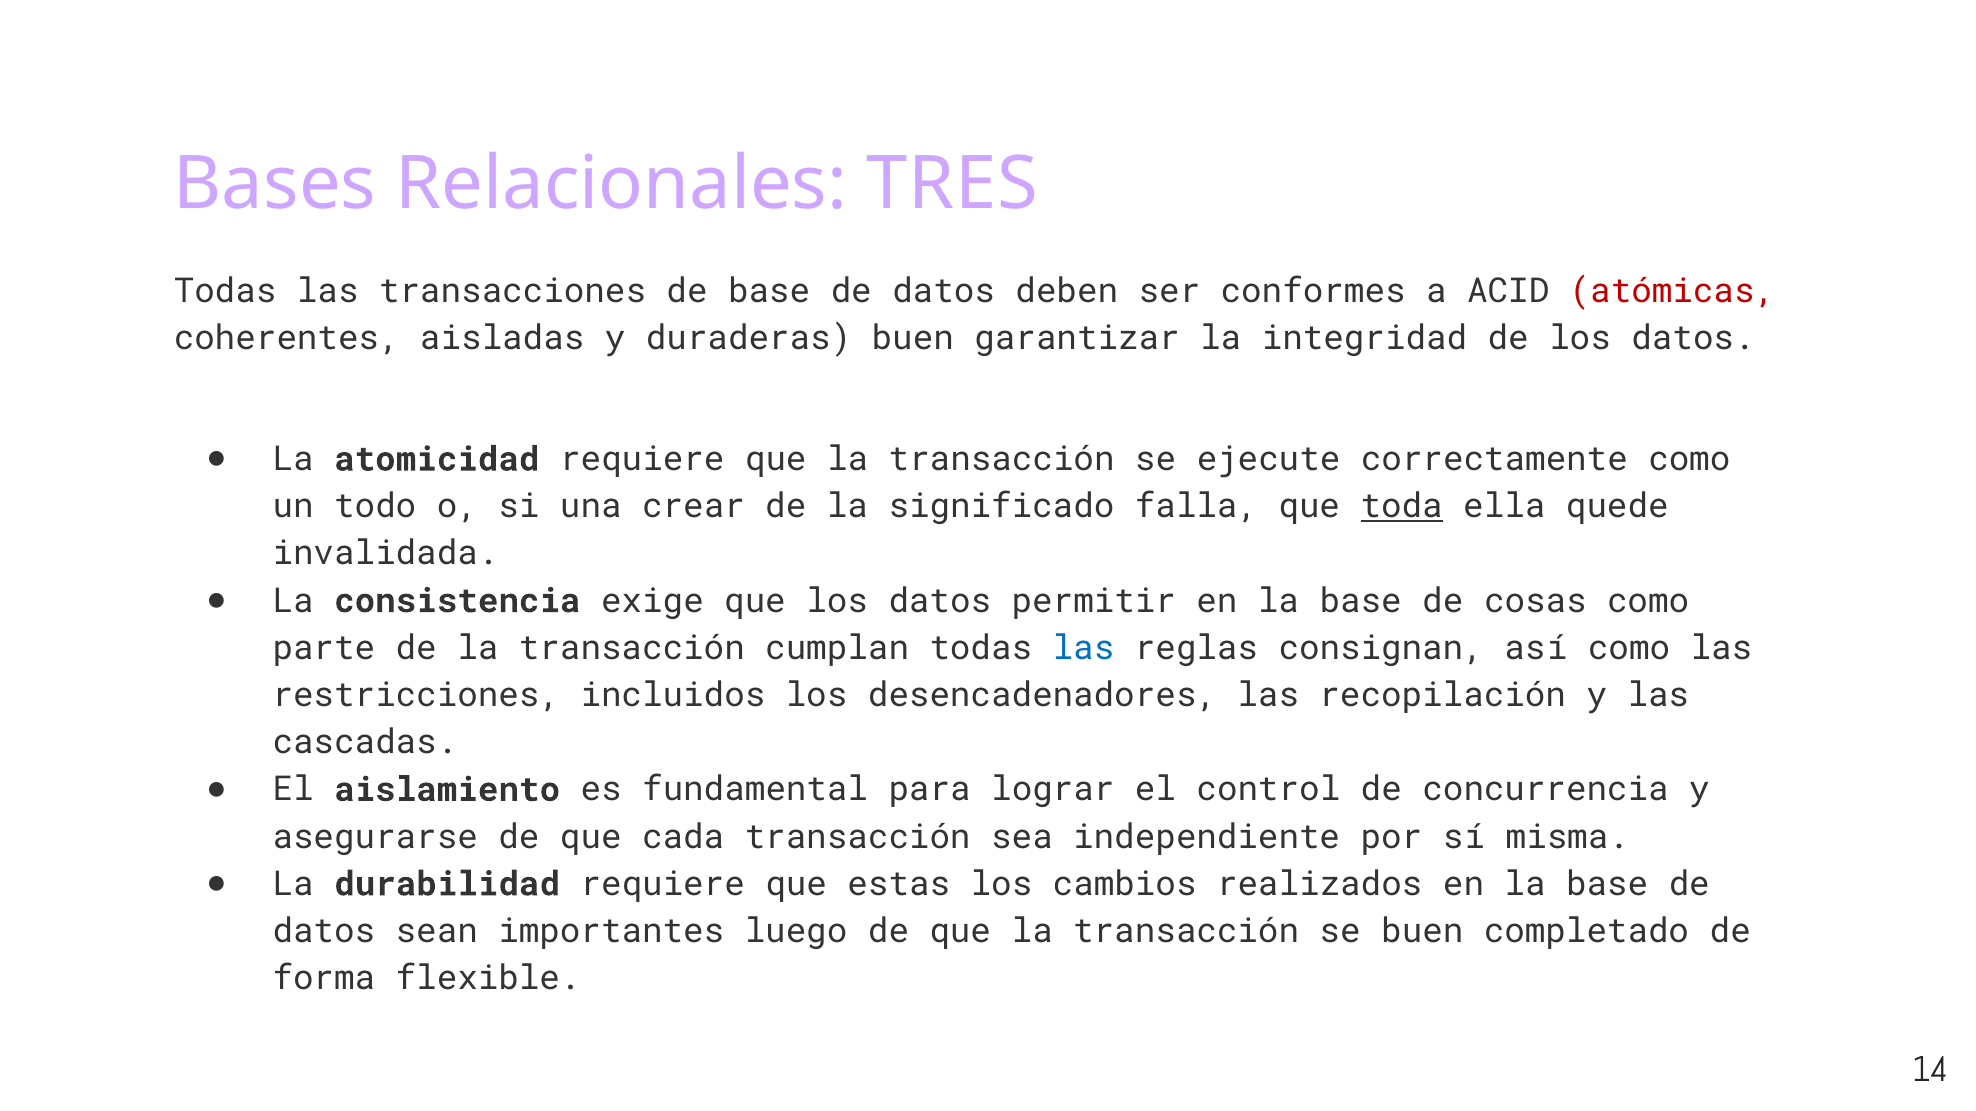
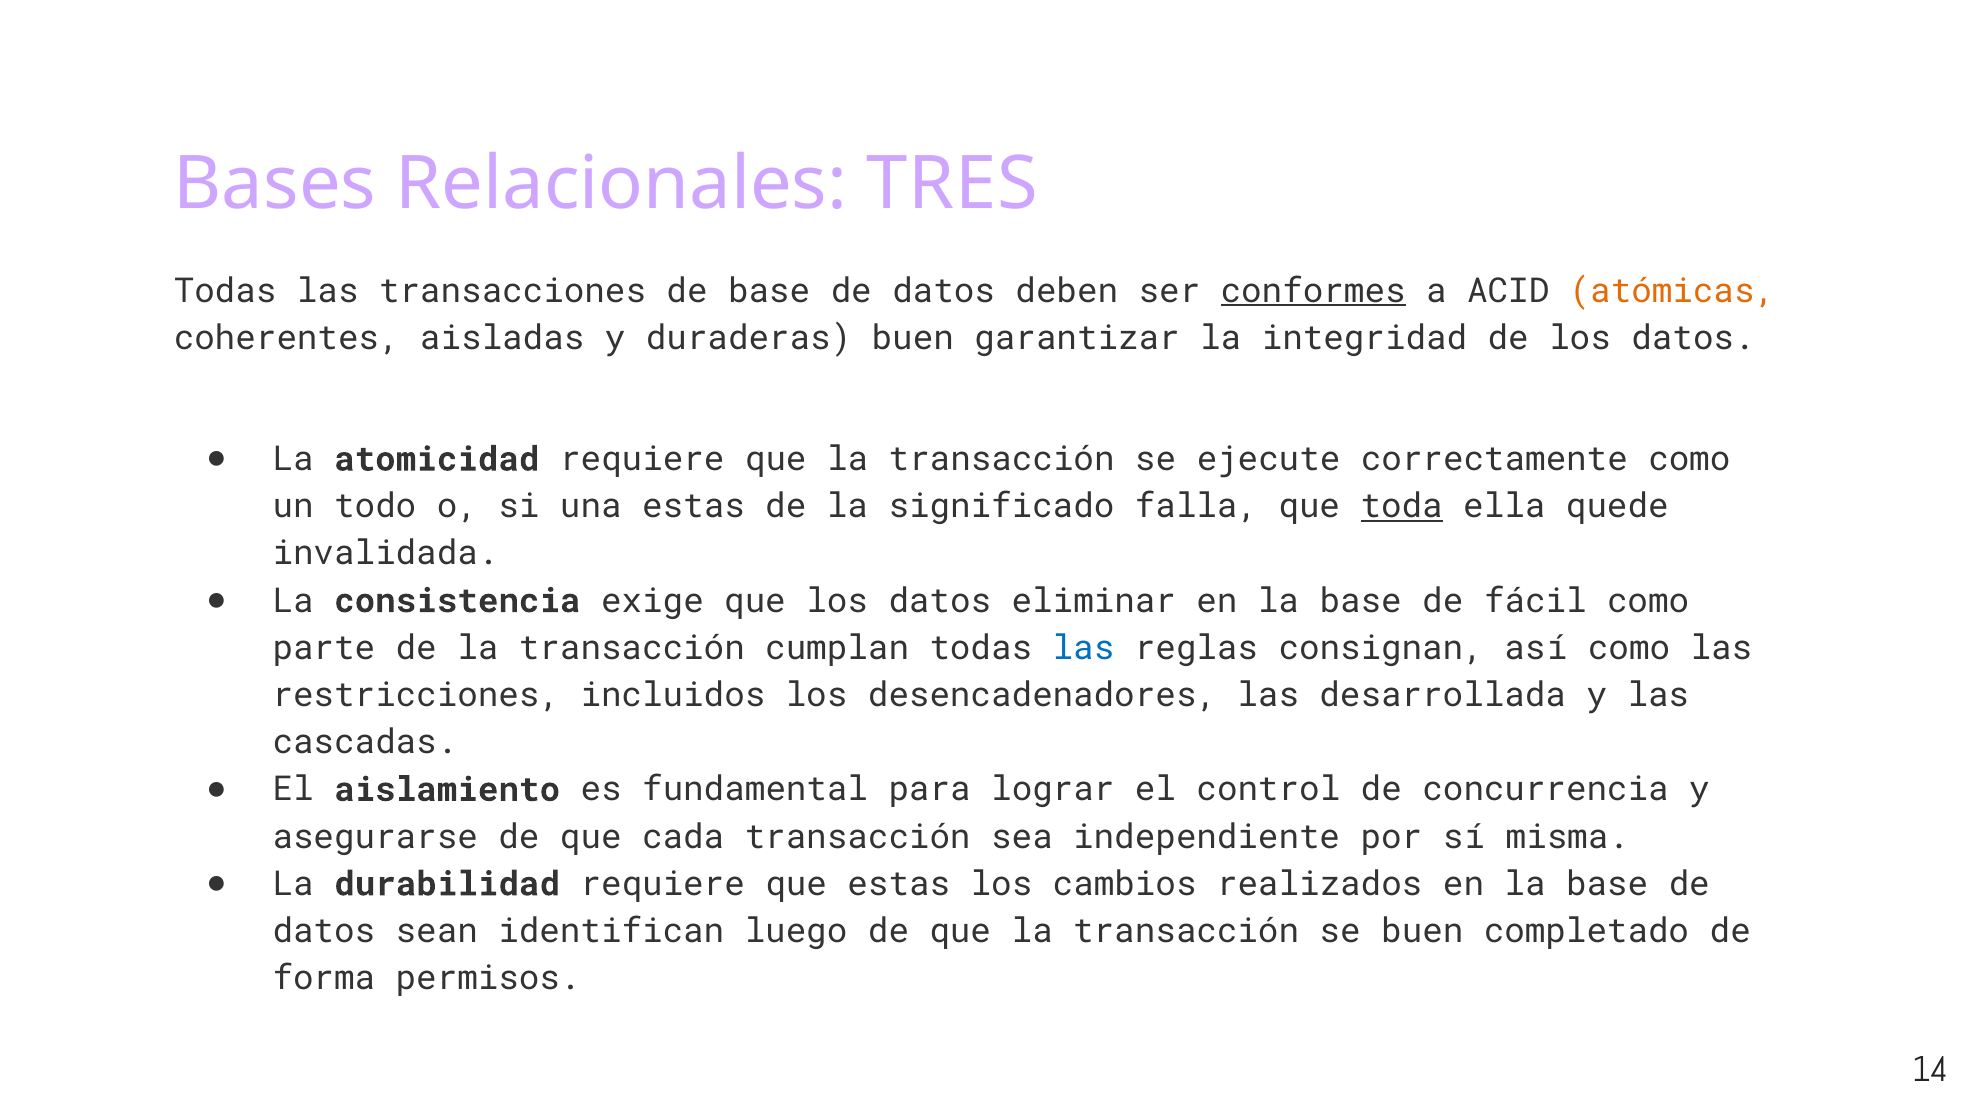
conformes underline: none -> present
atómicas colour: red -> orange
una crear: crear -> estas
permitir: permitir -> eliminar
cosas: cosas -> fácil
recopilación: recopilación -> desarrollada
importantes: importantes -> identifican
flexible: flexible -> permisos
